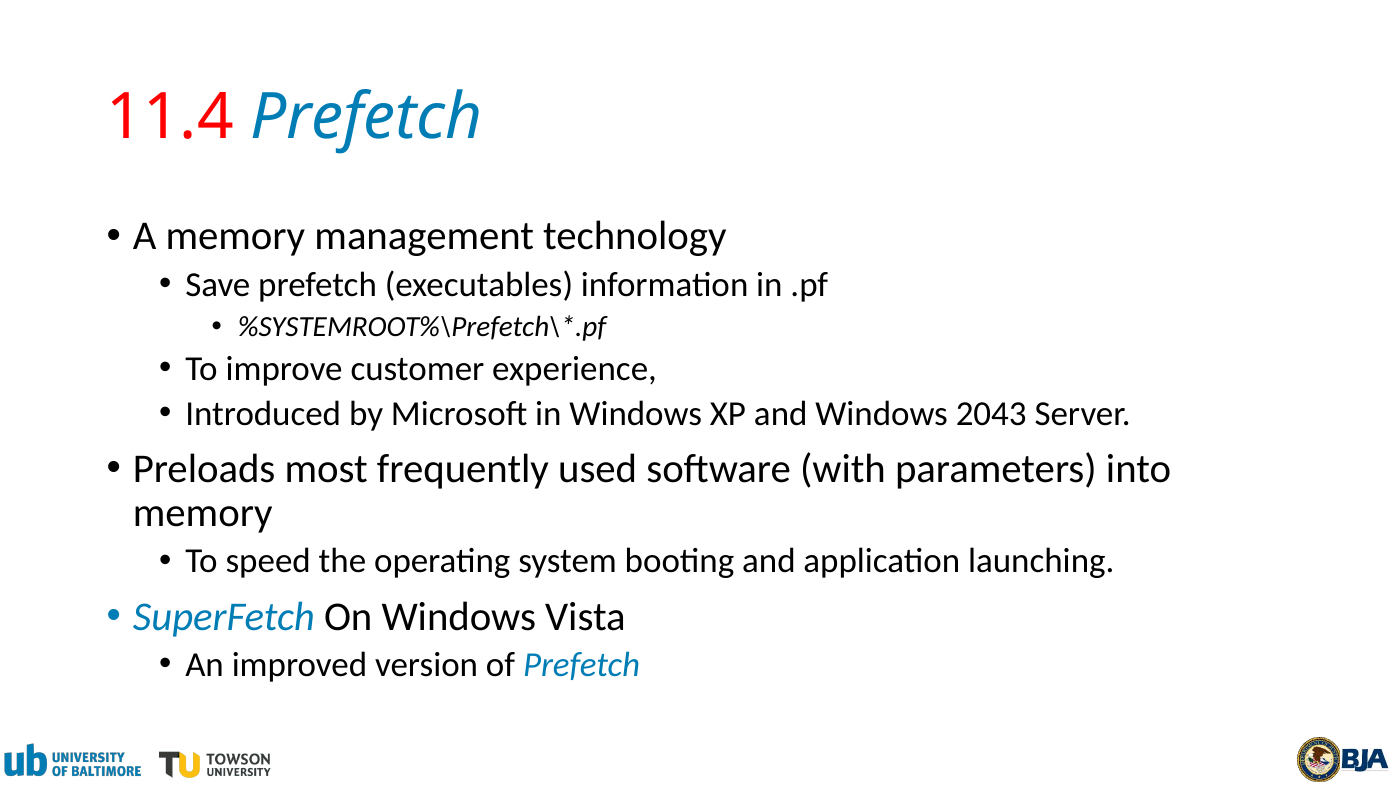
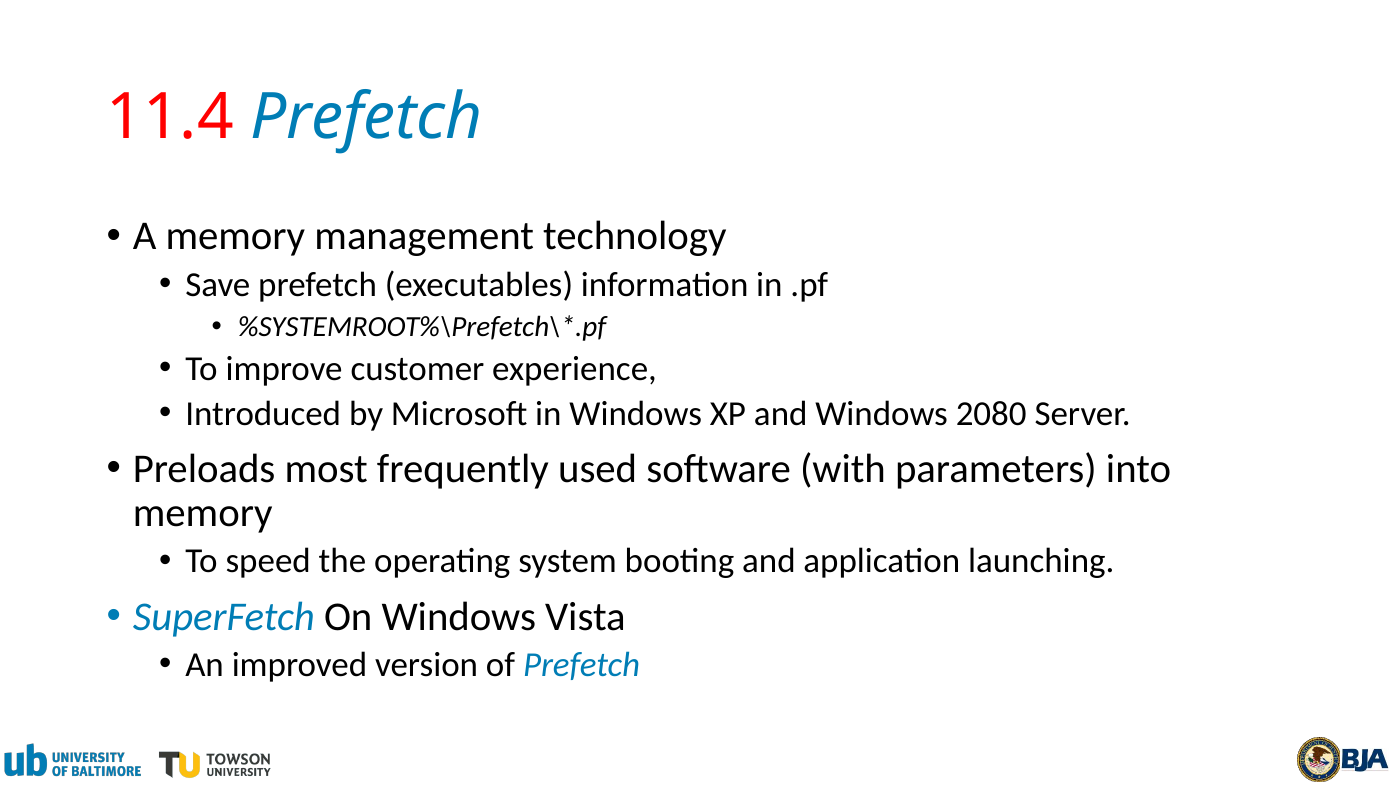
2043: 2043 -> 2080
